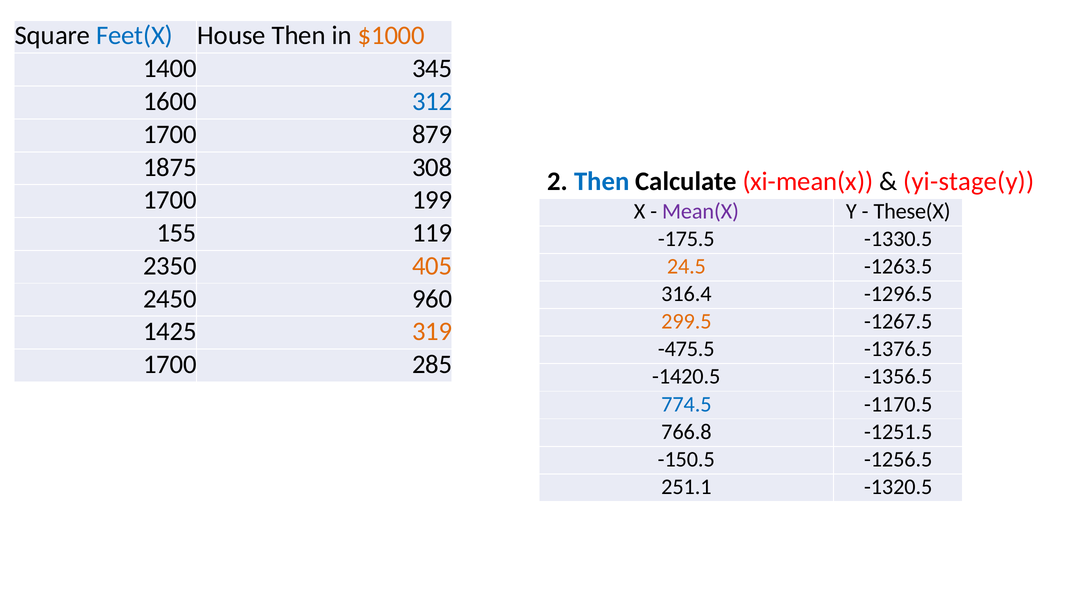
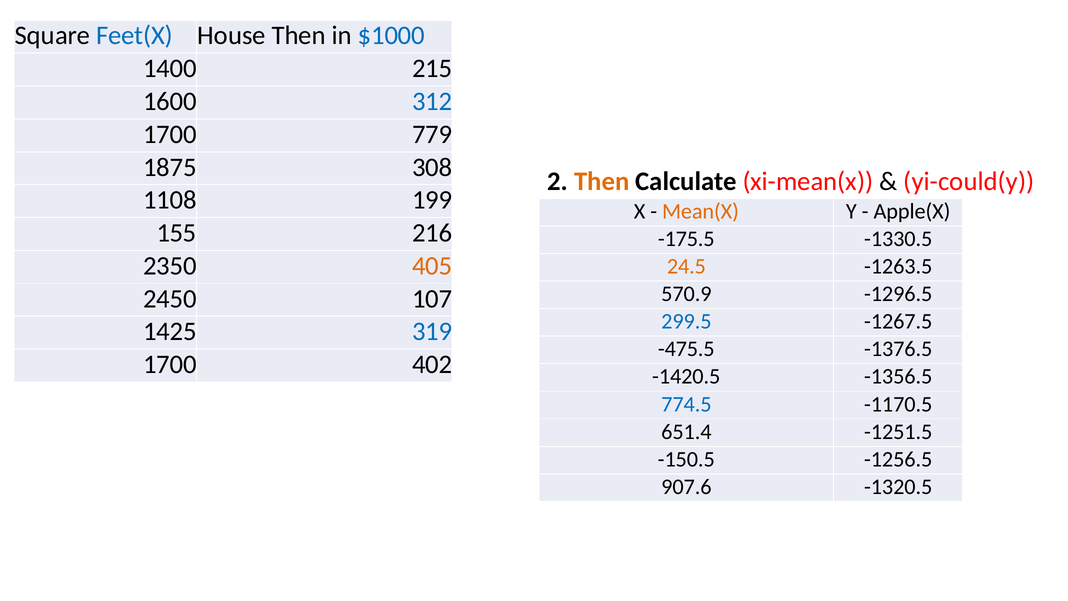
$1000 colour: orange -> blue
345: 345 -> 215
879: 879 -> 779
Then at (602, 181) colour: blue -> orange
yi-stage(y: yi-stage(y -> yi-could(y
1700 at (170, 200): 1700 -> 1108
Mean(X colour: purple -> orange
These(X: These(X -> Apple(X
119: 119 -> 216
316.4: 316.4 -> 570.9
960: 960 -> 107
299.5 colour: orange -> blue
319 colour: orange -> blue
285: 285 -> 402
766.8: 766.8 -> 651.4
251.1: 251.1 -> 907.6
